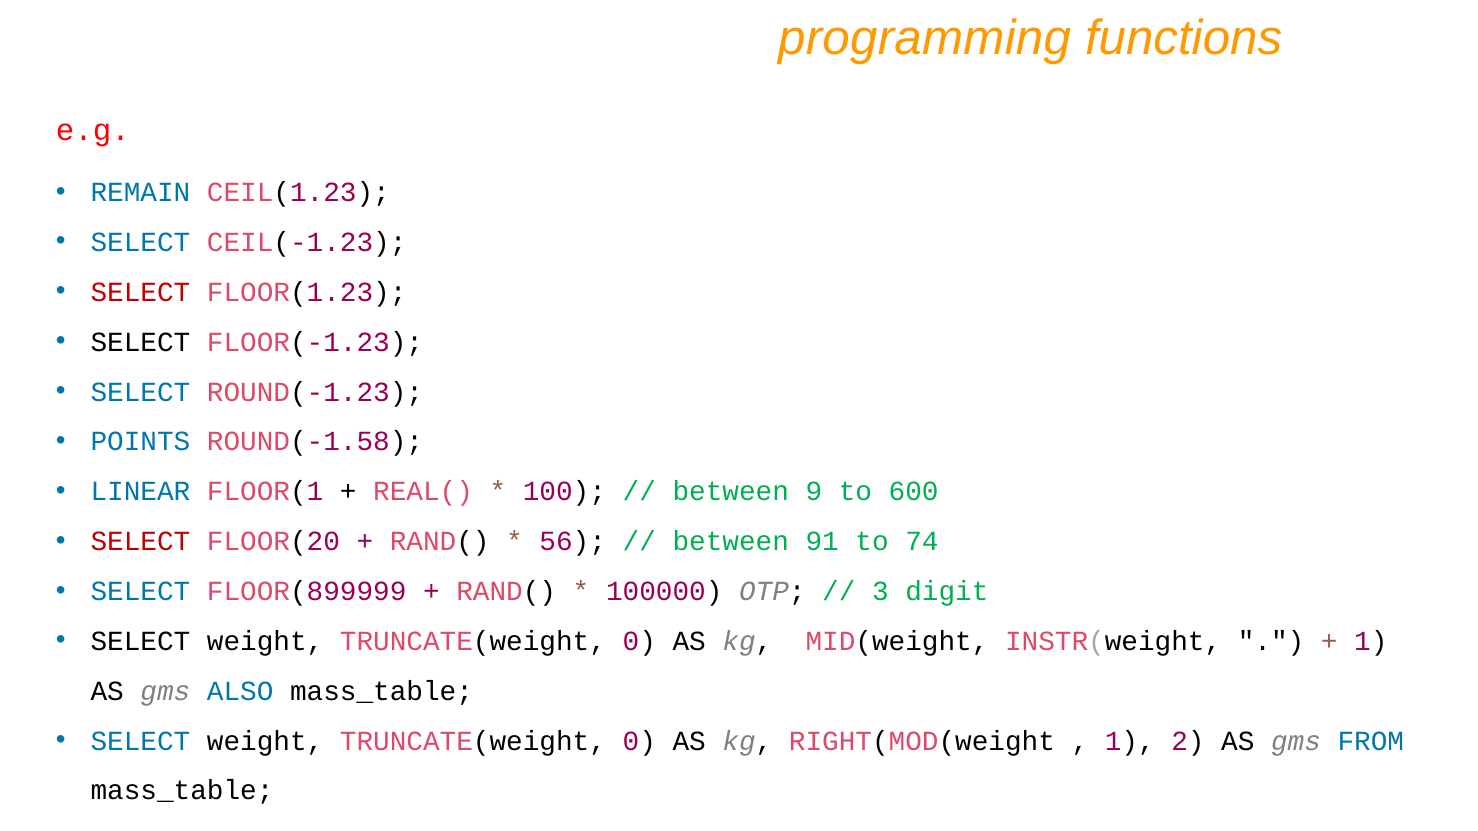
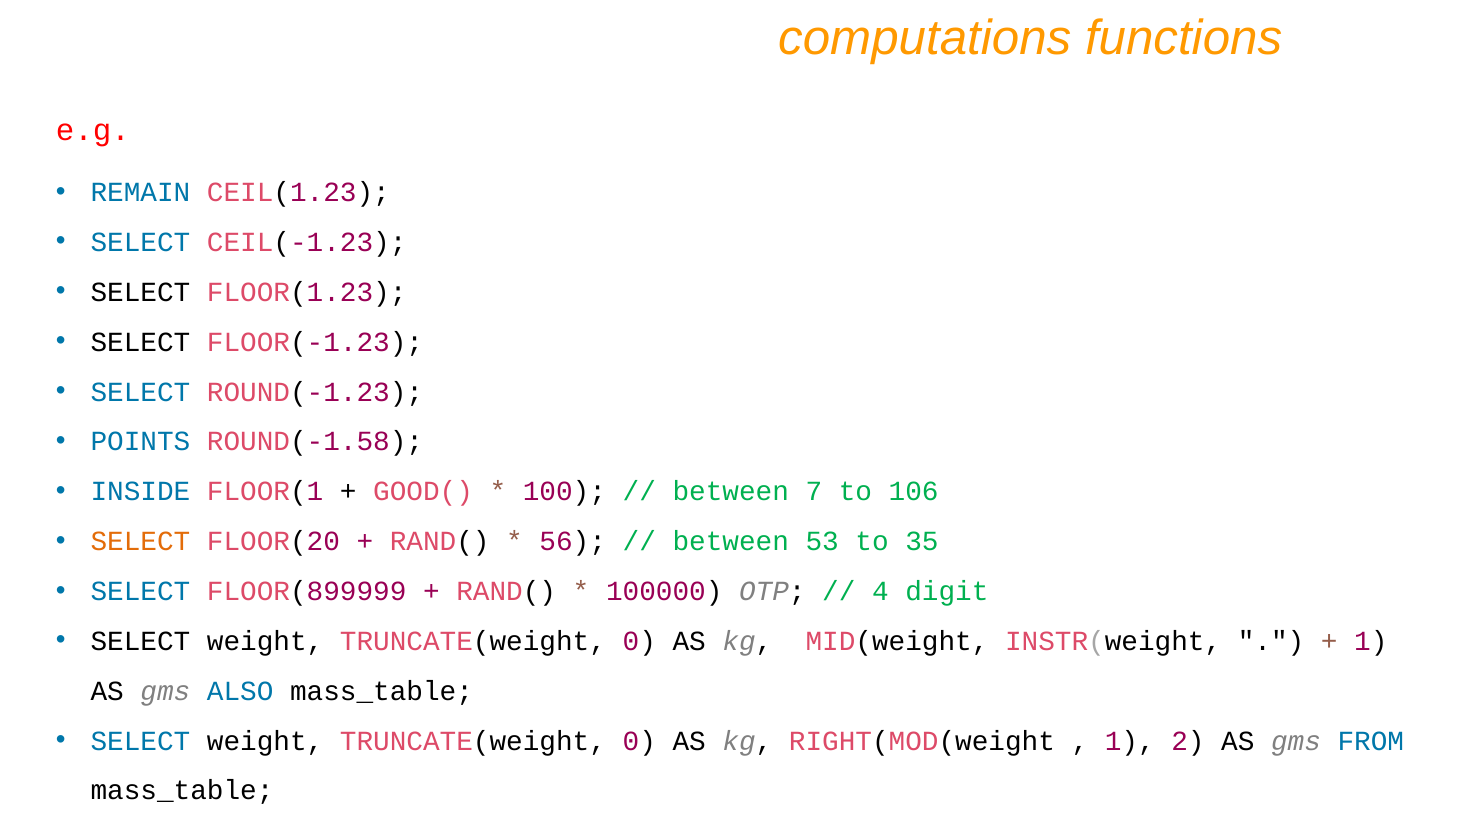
programming: programming -> computations
SELECT at (140, 292) colour: red -> black
LINEAR: LINEAR -> INSIDE
REAL(: REAL( -> GOOD(
9: 9 -> 7
600: 600 -> 106
SELECT at (140, 542) colour: red -> orange
91: 91 -> 53
74: 74 -> 35
3: 3 -> 4
